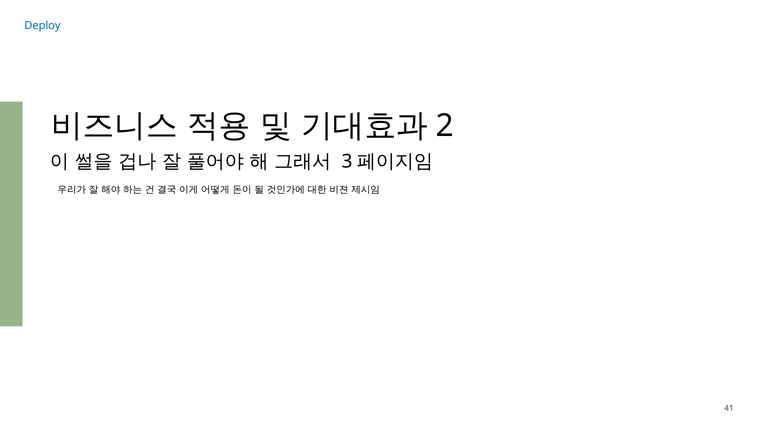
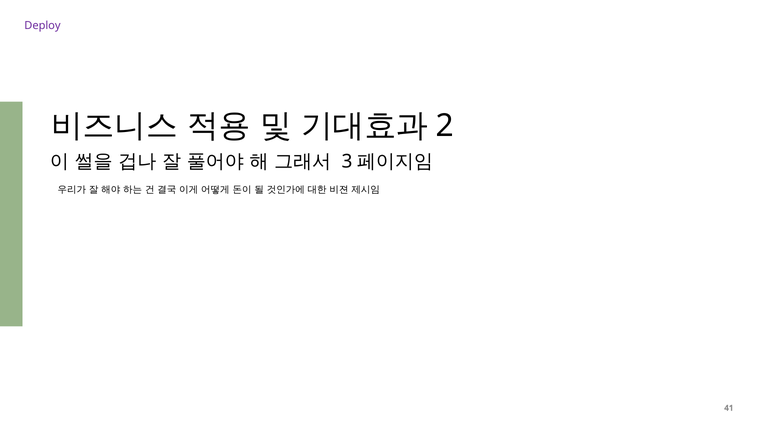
Deploy colour: blue -> purple
